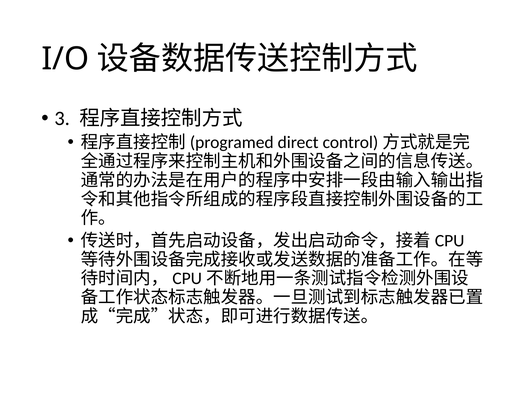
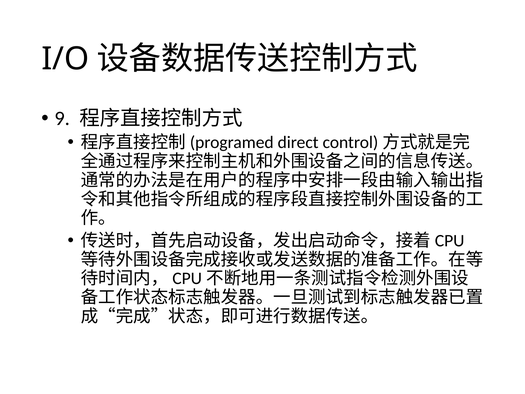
3: 3 -> 9
